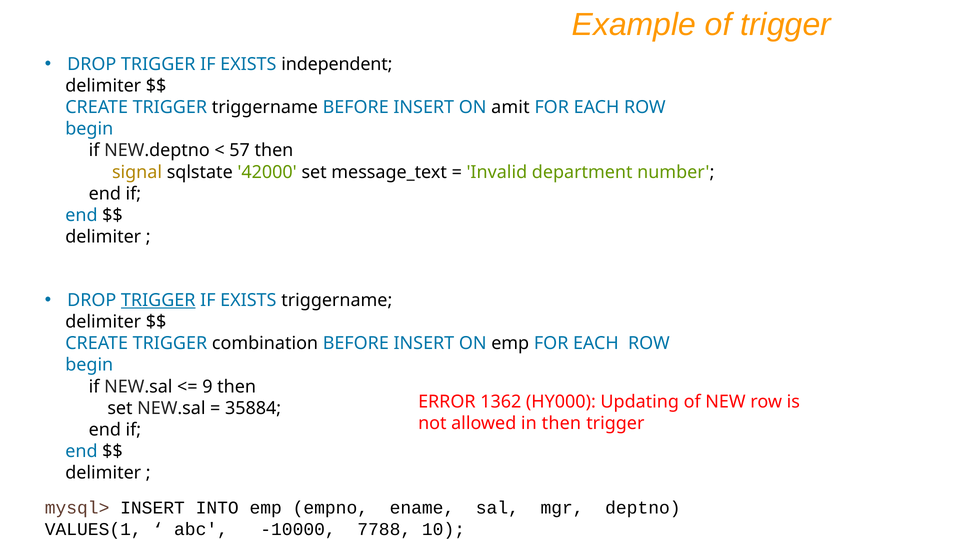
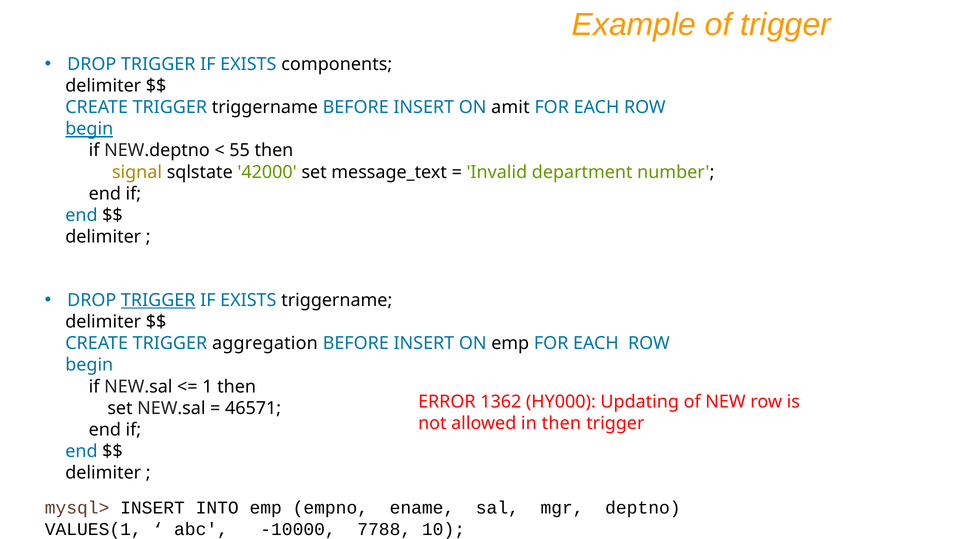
independent: independent -> components
begin at (89, 129) underline: none -> present
57: 57 -> 55
combination: combination -> aggregation
9: 9 -> 1
35884: 35884 -> 46571
